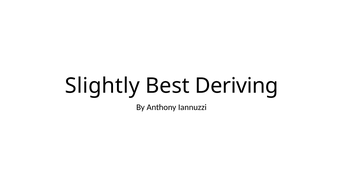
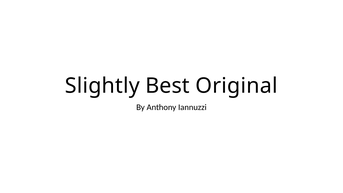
Deriving: Deriving -> Original
